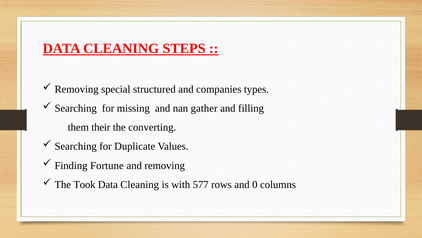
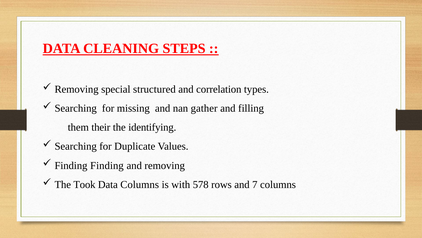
companies: companies -> correlation
converting: converting -> identifying
Finding Fortune: Fortune -> Finding
Cleaning at (140, 184): Cleaning -> Columns
577: 577 -> 578
0: 0 -> 7
